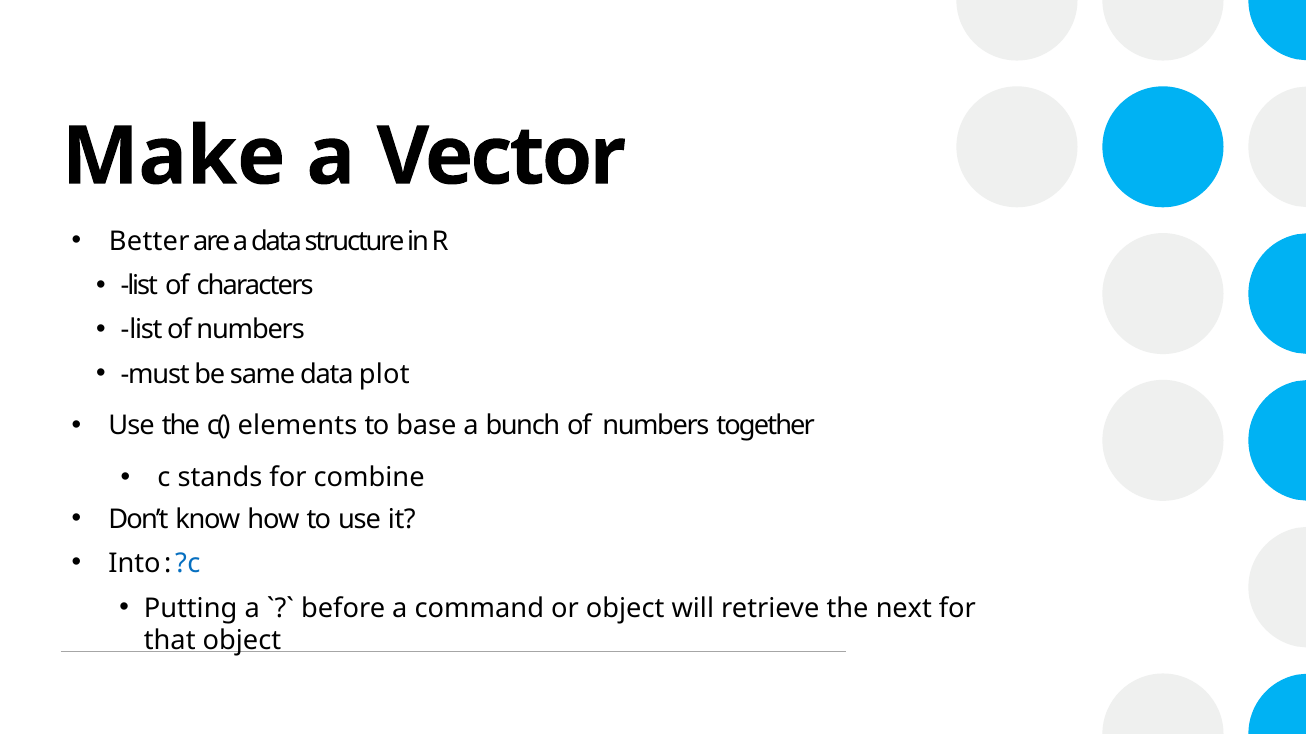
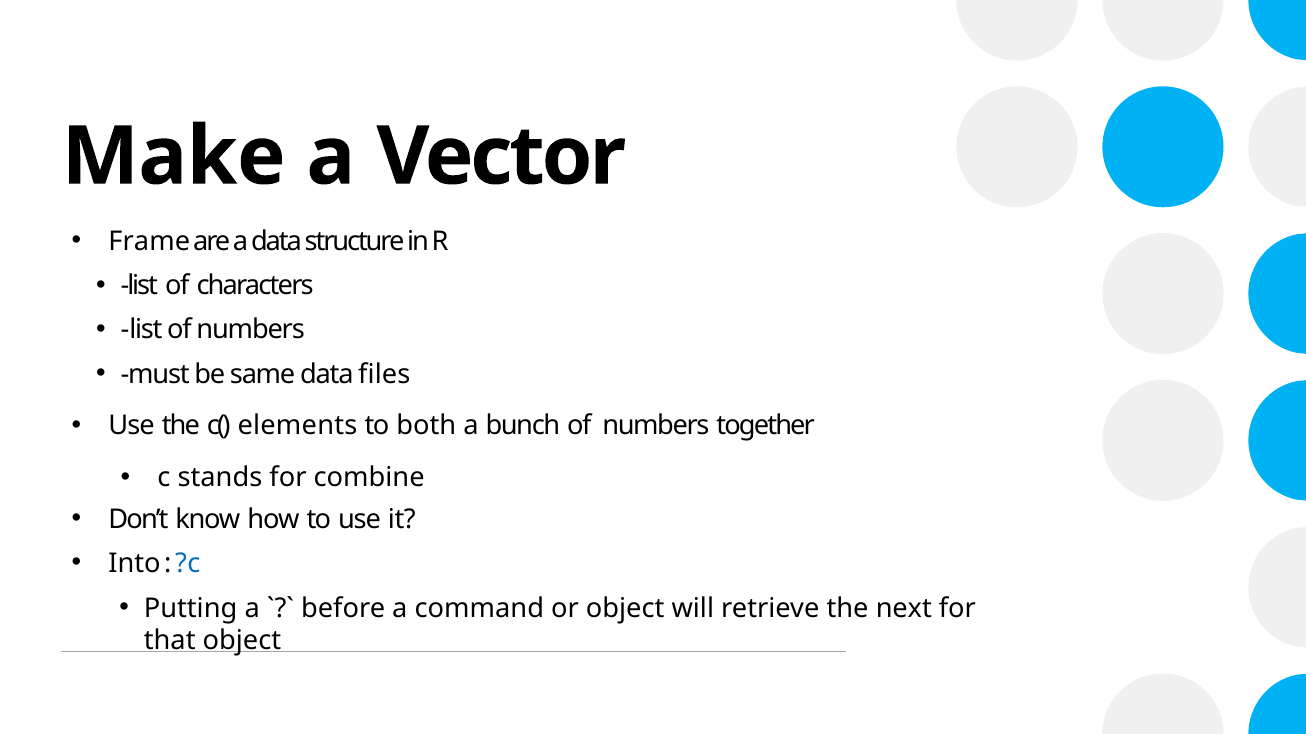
Better: Better -> Frame
plot: plot -> files
base: base -> both
